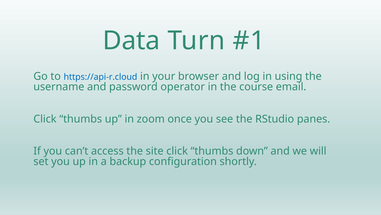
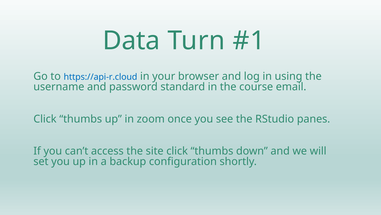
operator: operator -> standard
